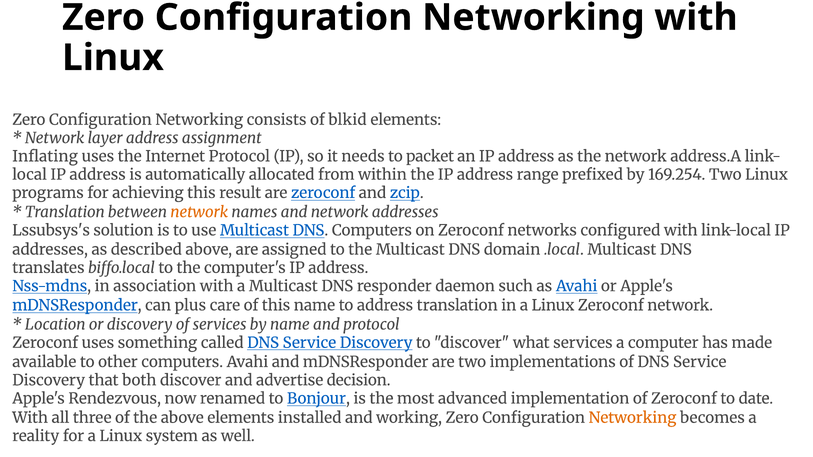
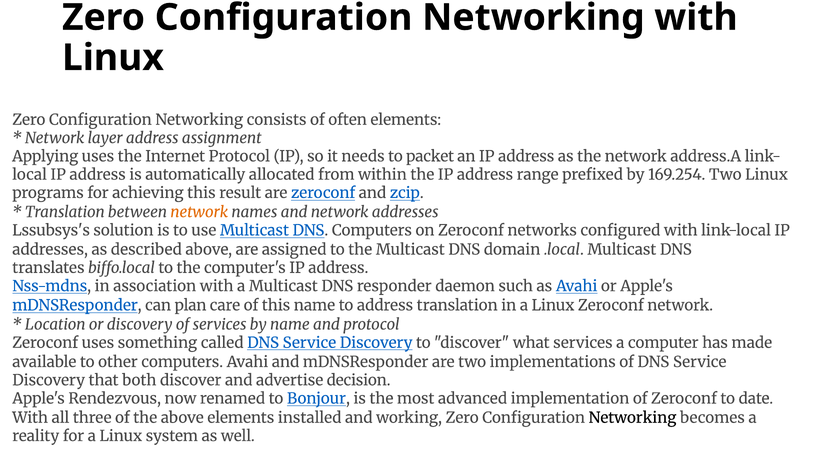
blkid: blkid -> often
Inflating: Inflating -> Applying
plus: plus -> plan
Networking at (633, 418) colour: orange -> black
